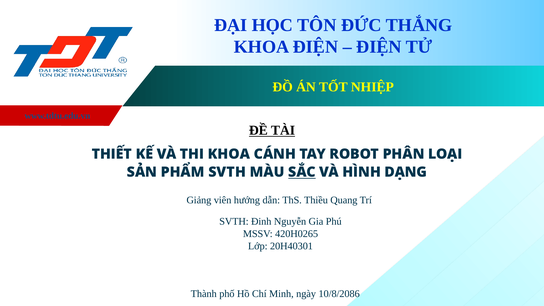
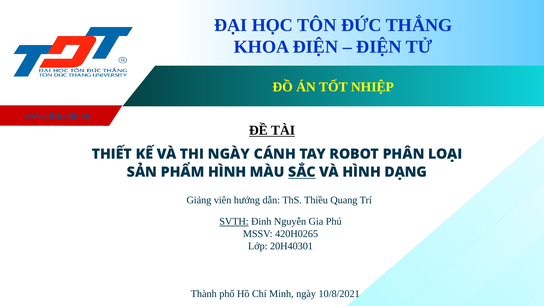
THI KHOA: KHOA -> NGÀY
PHẨM SVTH: SVTH -> HÌNH
SVTH at (234, 222) underline: none -> present
10/8/2086: 10/8/2086 -> 10/8/2021
